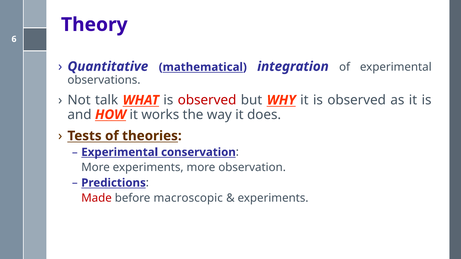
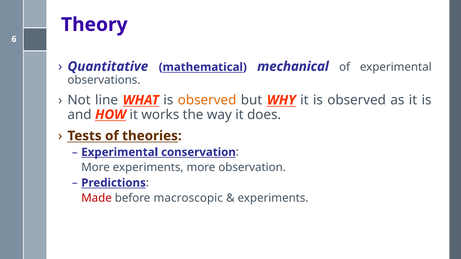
integration: integration -> mechanical
talk: talk -> line
observed at (207, 100) colour: red -> orange
